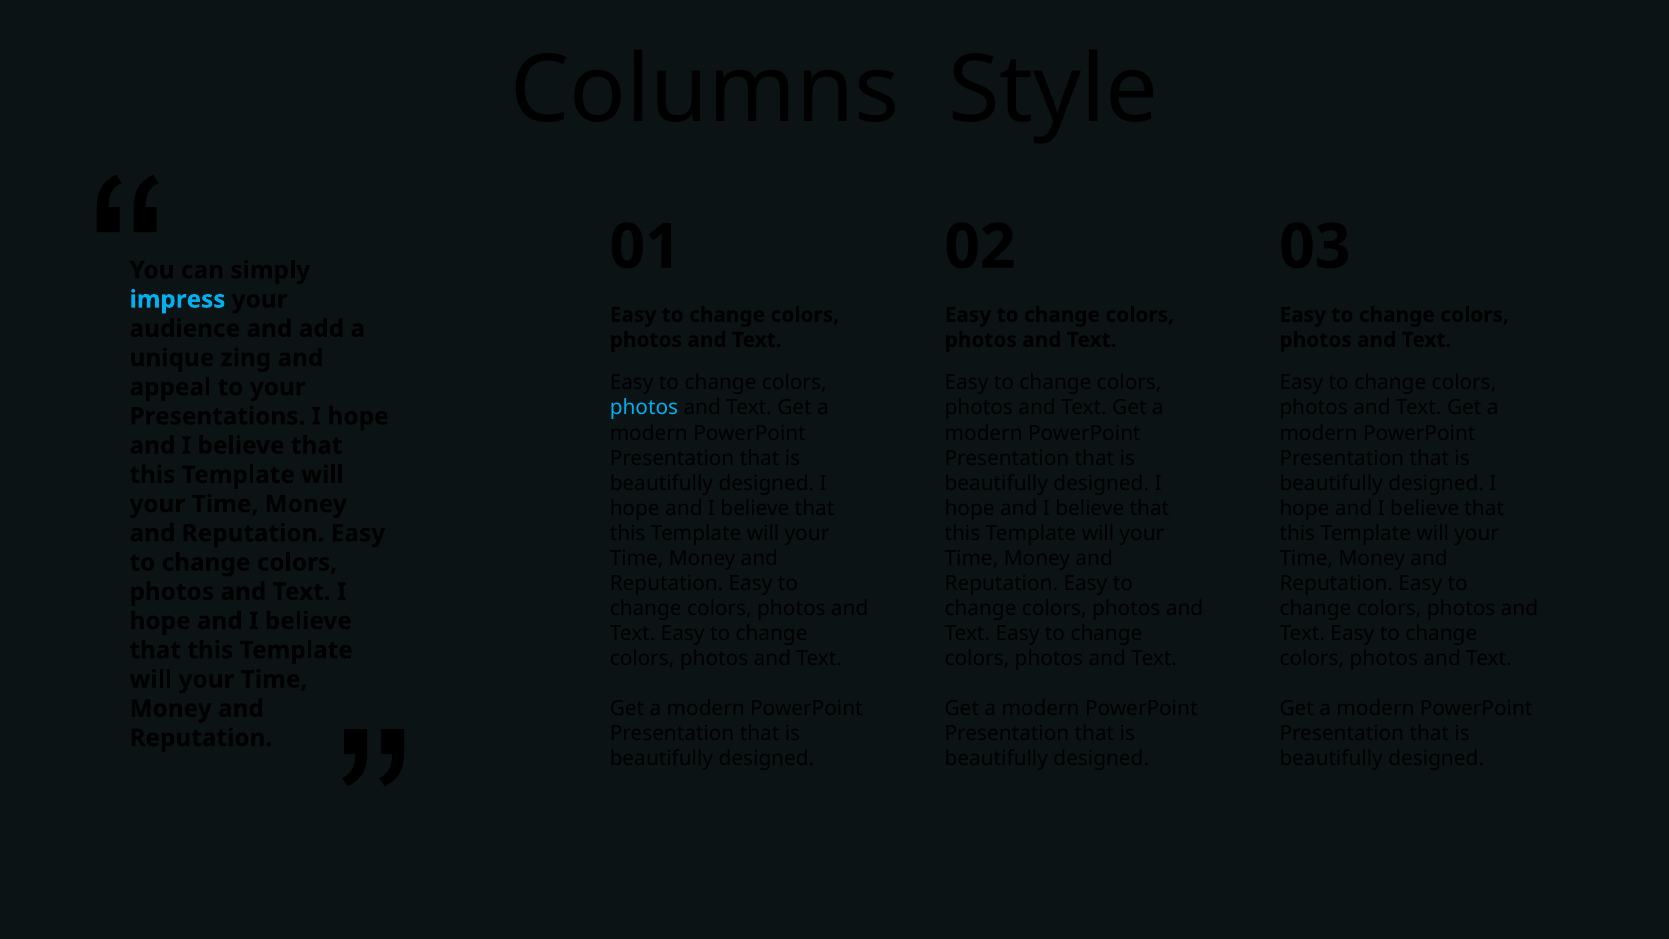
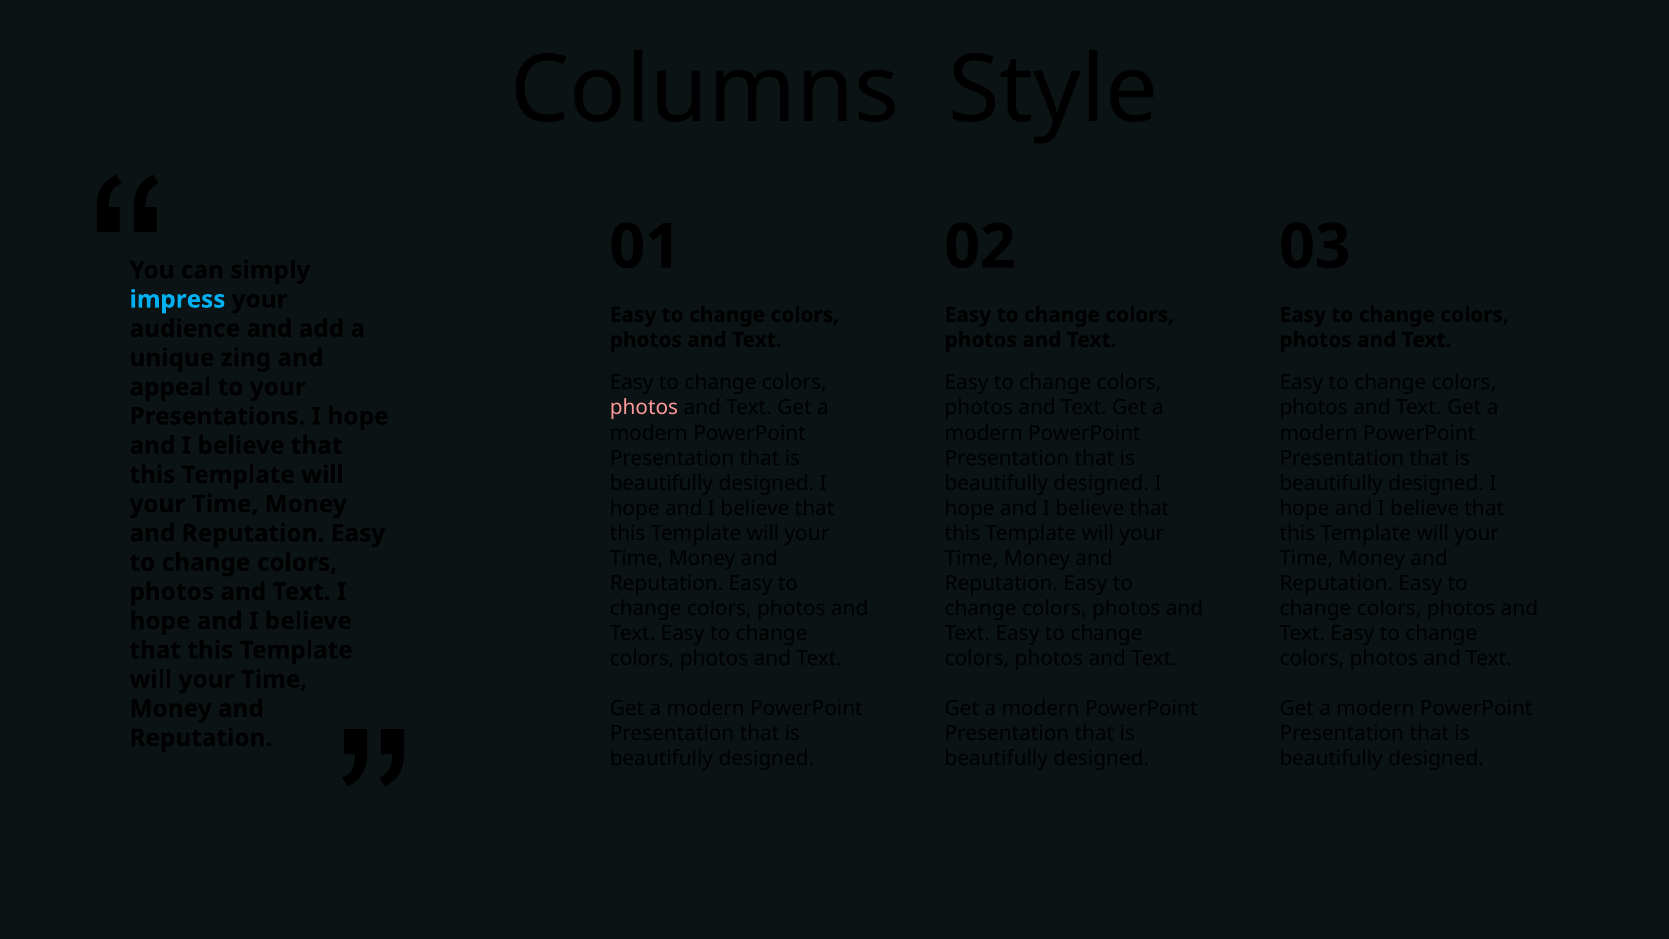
photos at (644, 408) colour: light blue -> pink
